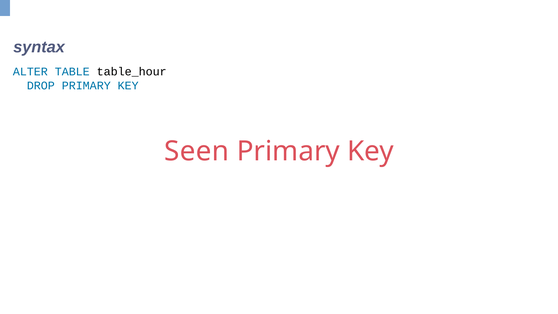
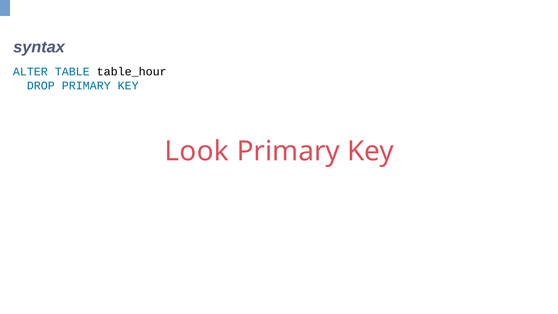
Seen: Seen -> Look
